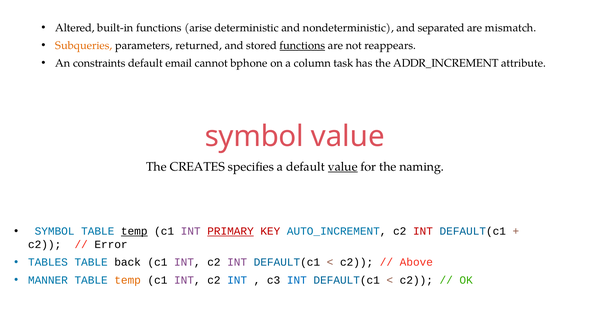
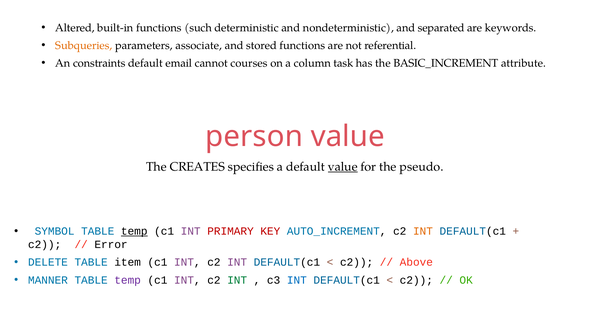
arise: arise -> such
mismatch: mismatch -> keywords
returned: returned -> associate
functions at (302, 46) underline: present -> none
reappears: reappears -> referential
bphone: bphone -> courses
ADDR_INCREMENT: ADDR_INCREMENT -> BASIC_INCREMENT
symbol at (254, 136): symbol -> person
naming: naming -> pseudo
PRIMARY underline: present -> none
INT at (423, 231) colour: red -> orange
TABLES: TABLES -> DELETE
back: back -> item
temp at (128, 280) colour: orange -> purple
INT at (237, 280) colour: blue -> green
